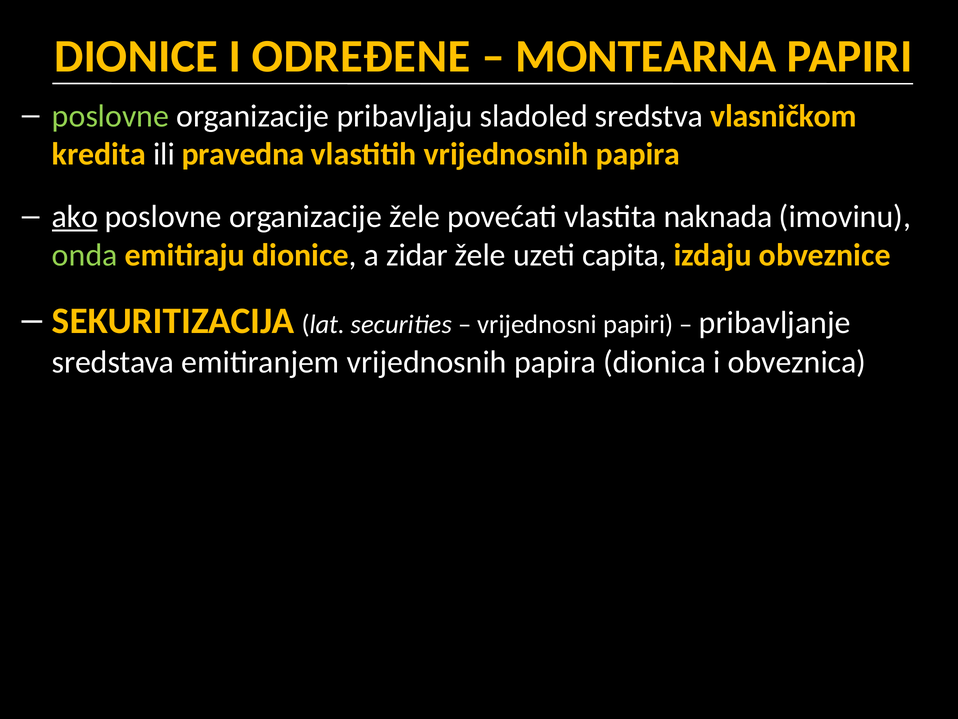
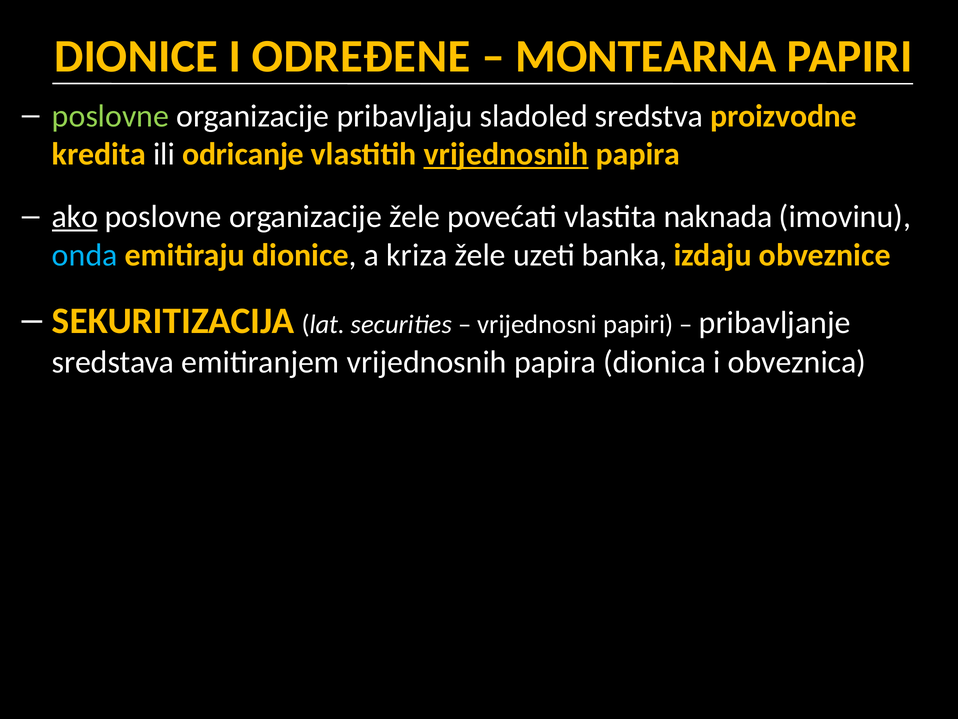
vlasničkom: vlasničkom -> proizvodne
pravedna: pravedna -> odricanje
vrijednosnih at (506, 154) underline: none -> present
onda colour: light green -> light blue
zidar: zidar -> kriza
capita: capita -> banka
